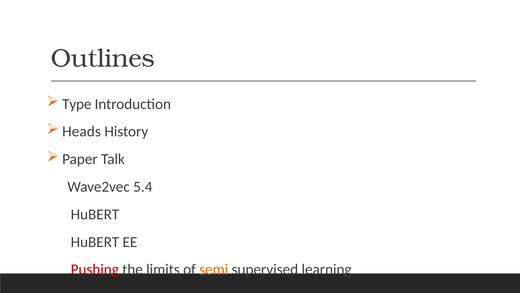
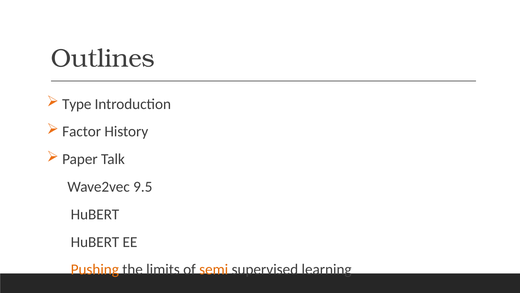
Heads: Heads -> Factor
5.4: 5.4 -> 9.5
Pushing colour: red -> orange
